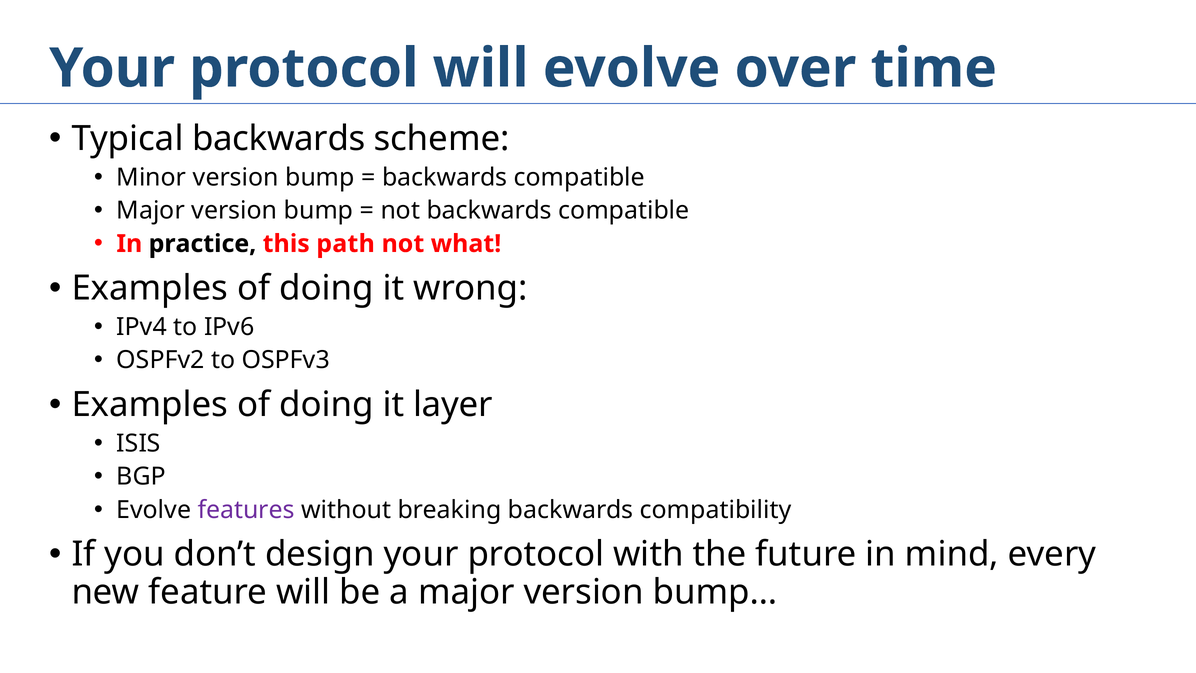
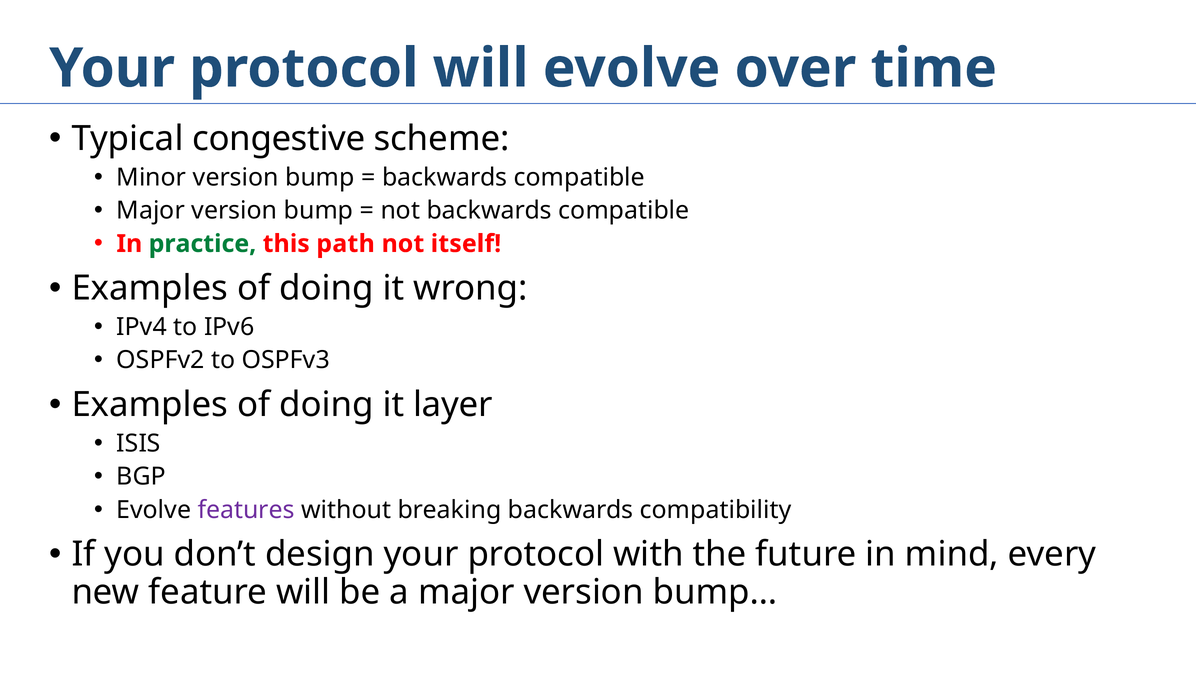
Typical backwards: backwards -> congestive
practice colour: black -> green
what: what -> itself
